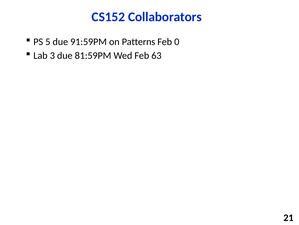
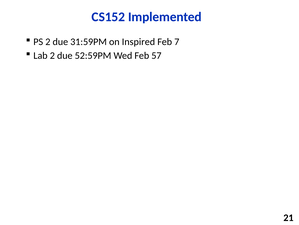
Collaborators: Collaborators -> Implemented
PS 5: 5 -> 2
91:59PM: 91:59PM -> 31:59PM
Patterns: Patterns -> Inspired
0: 0 -> 7
Lab 3: 3 -> 2
81:59PM: 81:59PM -> 52:59PM
63: 63 -> 57
